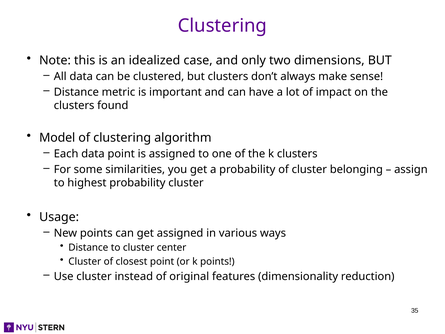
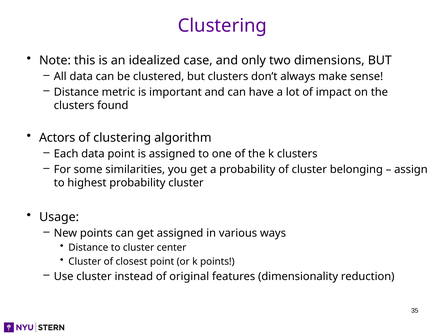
Model: Model -> Actors
